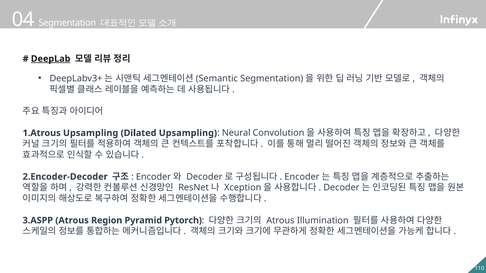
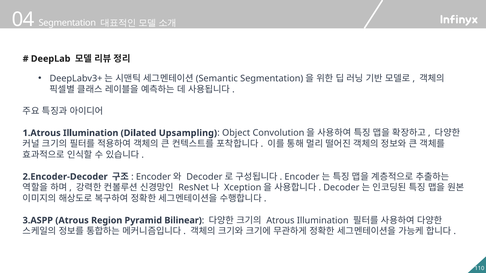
DeepLab underline: present -> none
Upsampling at (91, 133): Upsampling -> Illumination
Neural: Neural -> Object
Pytorch: Pytorch -> Bilinear
